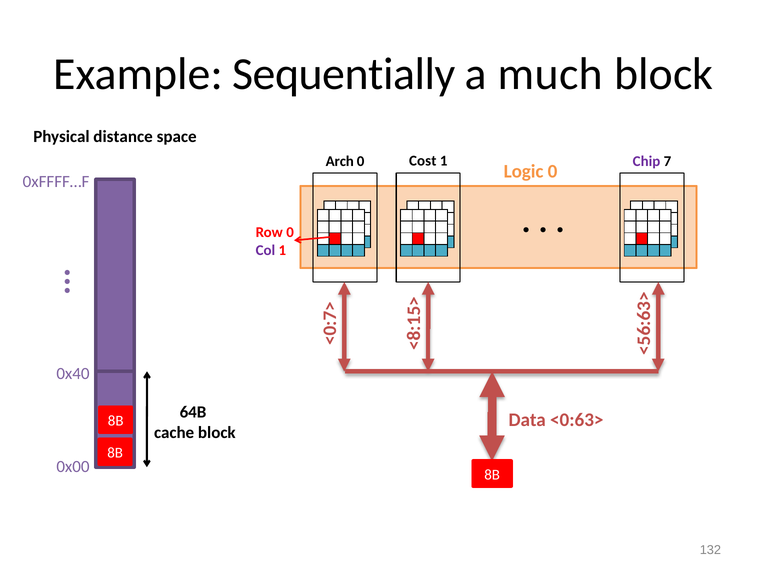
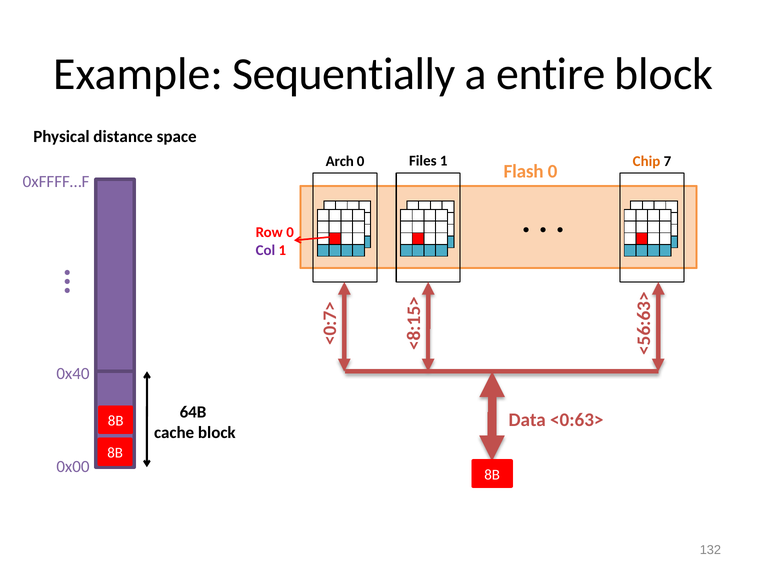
much: much -> entire
Cost: Cost -> Files
Chip colour: purple -> orange
Logic: Logic -> Flash
